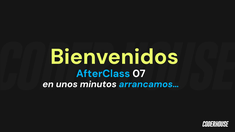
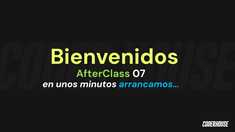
AfterClass colour: light blue -> light green
